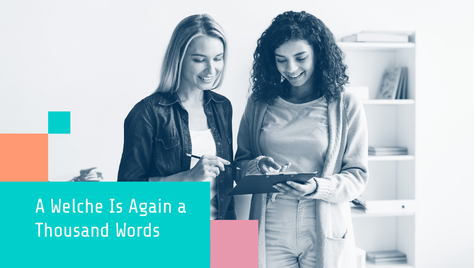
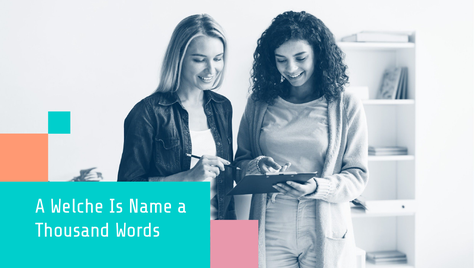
Again: Again -> Name
